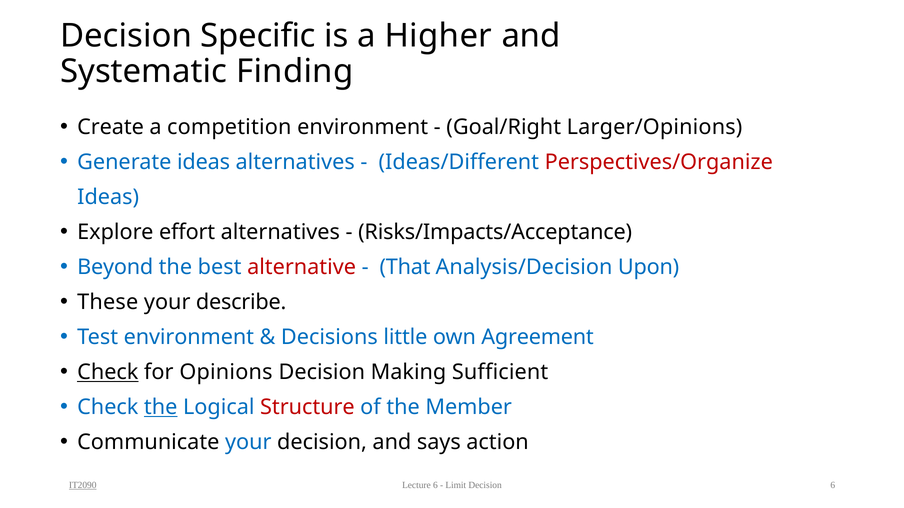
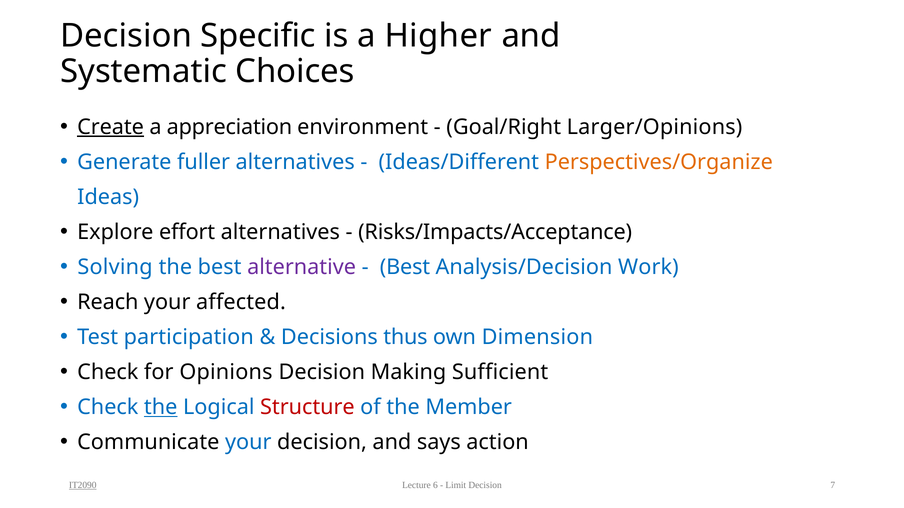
Finding: Finding -> Choices
Create underline: none -> present
competition: competition -> appreciation
Generate ideas: ideas -> fuller
Perspectives/Organize colour: red -> orange
Beyond: Beyond -> Solving
alternative colour: red -> purple
That at (405, 267): That -> Best
Upon: Upon -> Work
These: These -> Reach
describe: describe -> affected
Test environment: environment -> participation
little: little -> thus
Agreement: Agreement -> Dimension
Check at (108, 373) underline: present -> none
Decision 6: 6 -> 7
